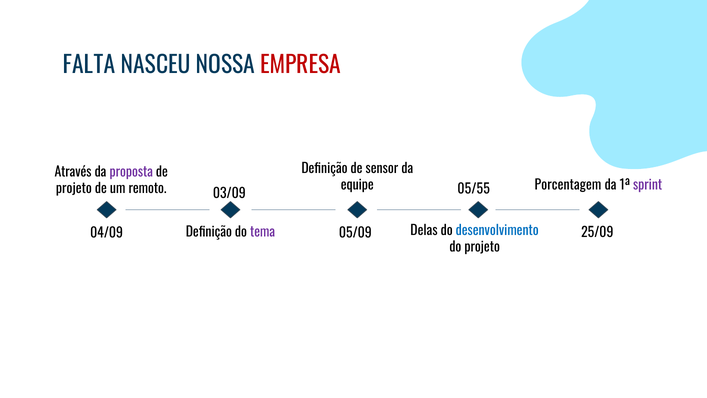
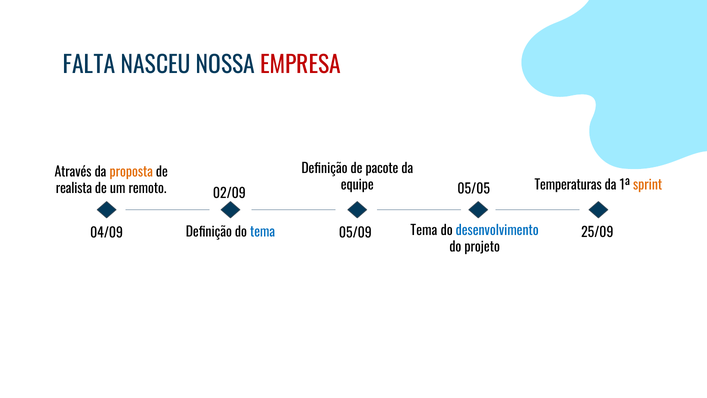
sensor: sensor -> pacote
proposta colour: purple -> orange
Porcentagem: Porcentagem -> Temperaturas
sprint colour: purple -> orange
projeto at (74, 188): projeto -> realista
05/55: 05/55 -> 05/05
03/09: 03/09 -> 02/09
Delas at (424, 230): Delas -> Tema
tema at (263, 232) colour: purple -> blue
